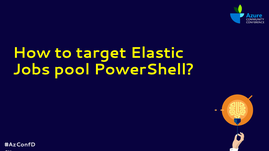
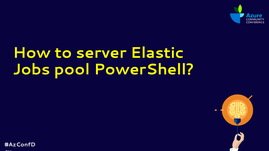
target: target -> server
